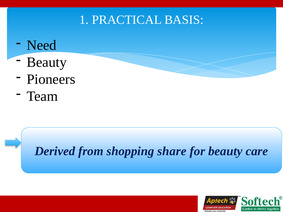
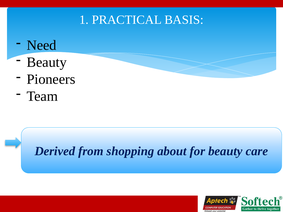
share: share -> about
